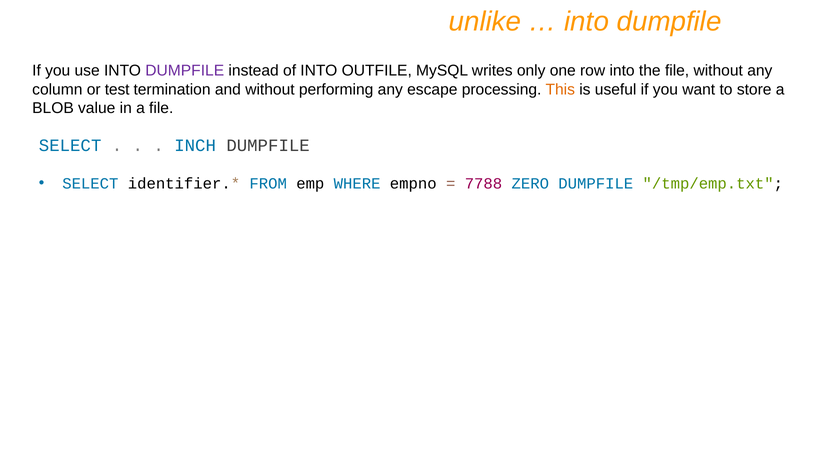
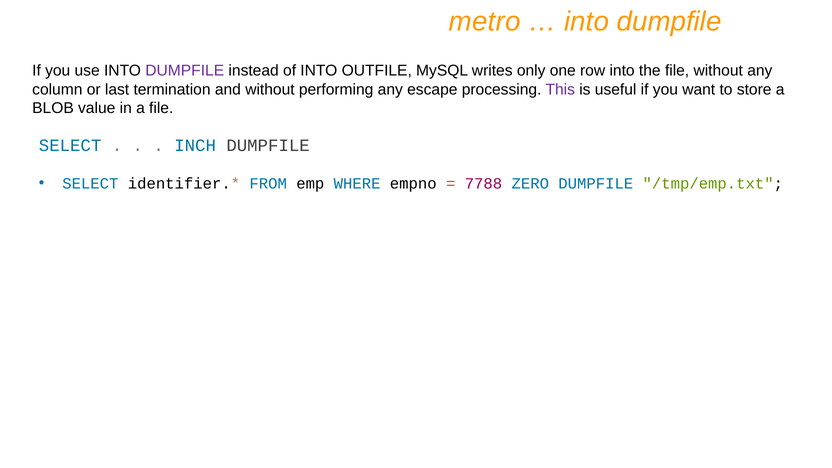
unlike: unlike -> metro
test: test -> last
This colour: orange -> purple
